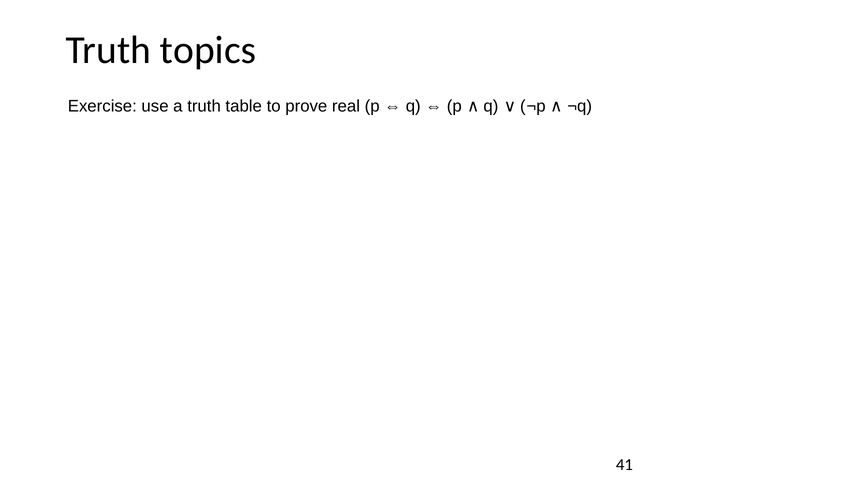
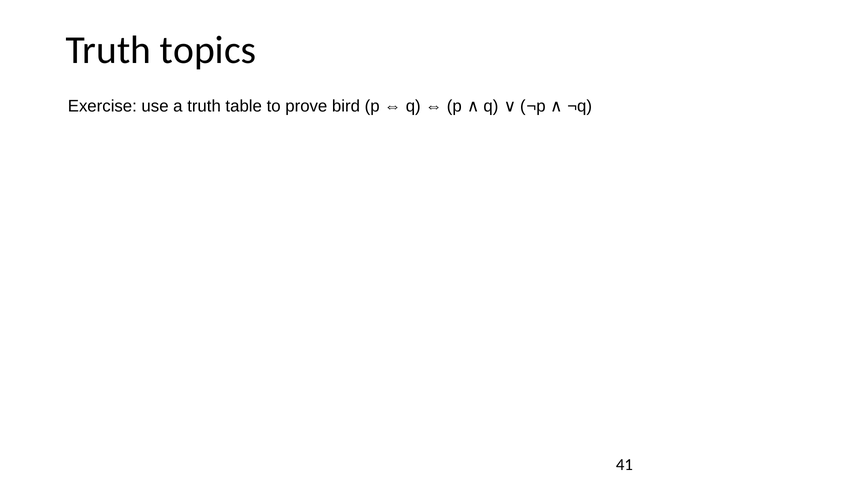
real: real -> bird
